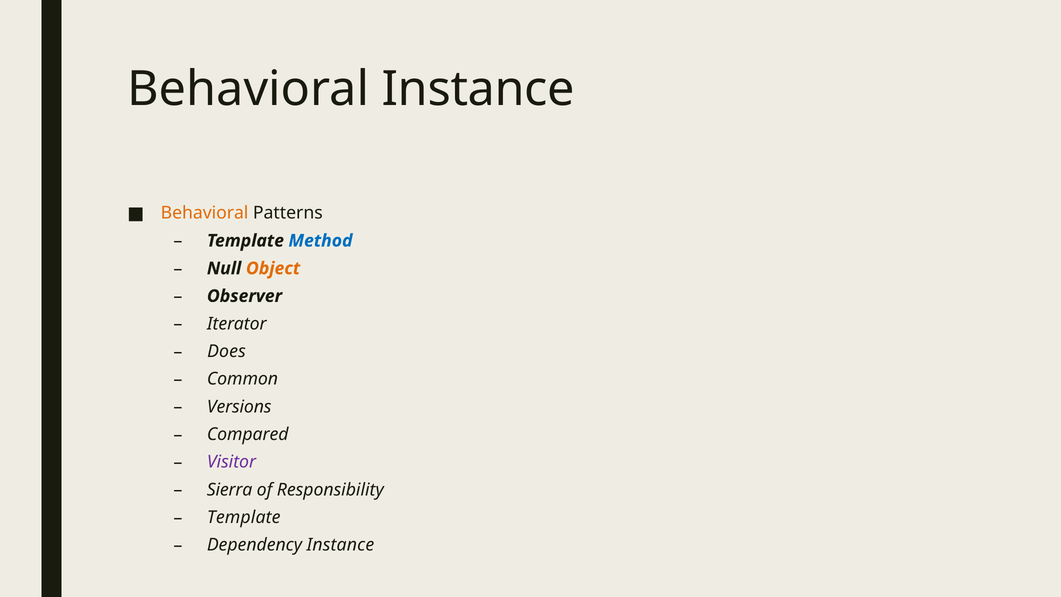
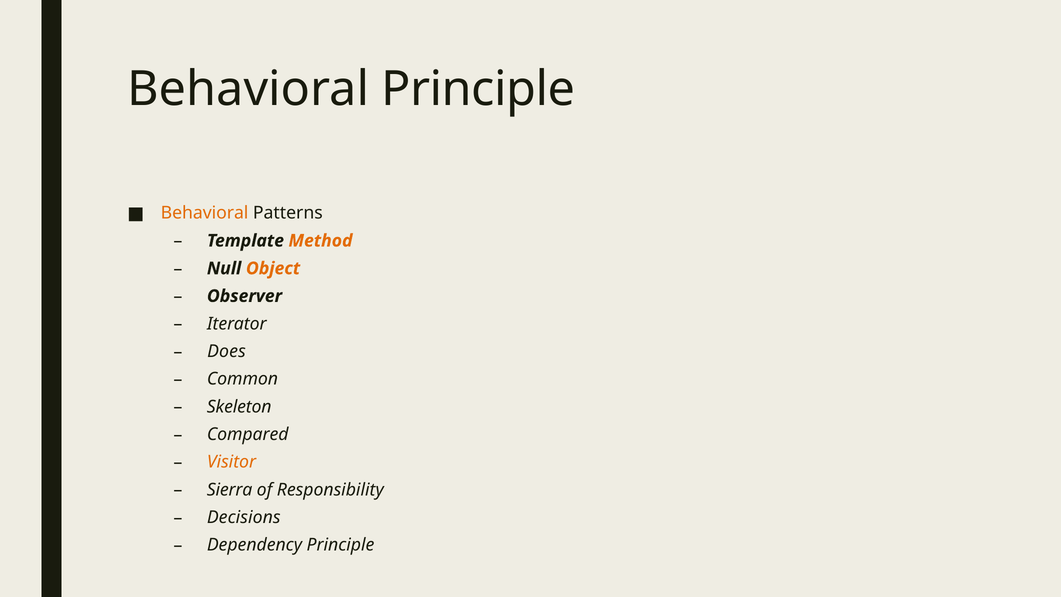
Behavioral Instance: Instance -> Principle
Method colour: blue -> orange
Versions: Versions -> Skeleton
Visitor colour: purple -> orange
Template at (244, 517): Template -> Decisions
Dependency Instance: Instance -> Principle
